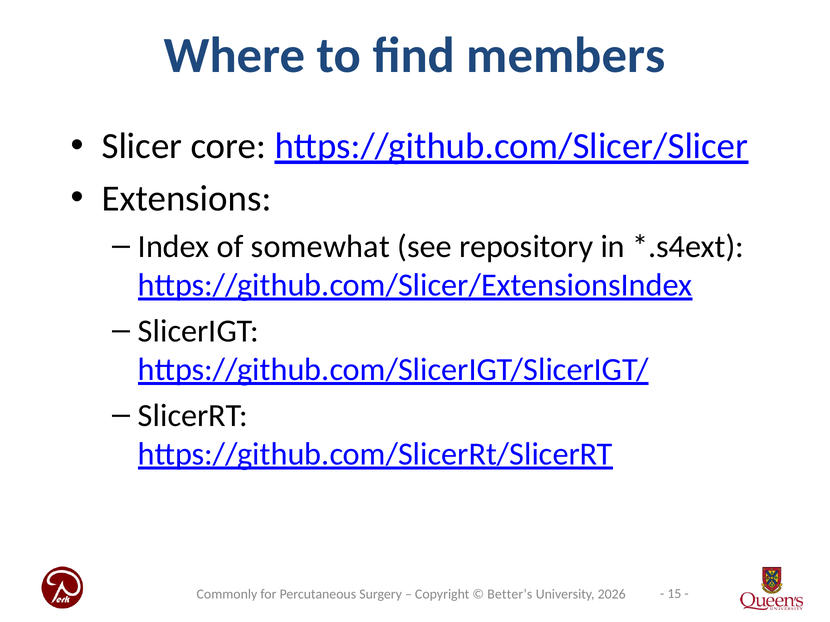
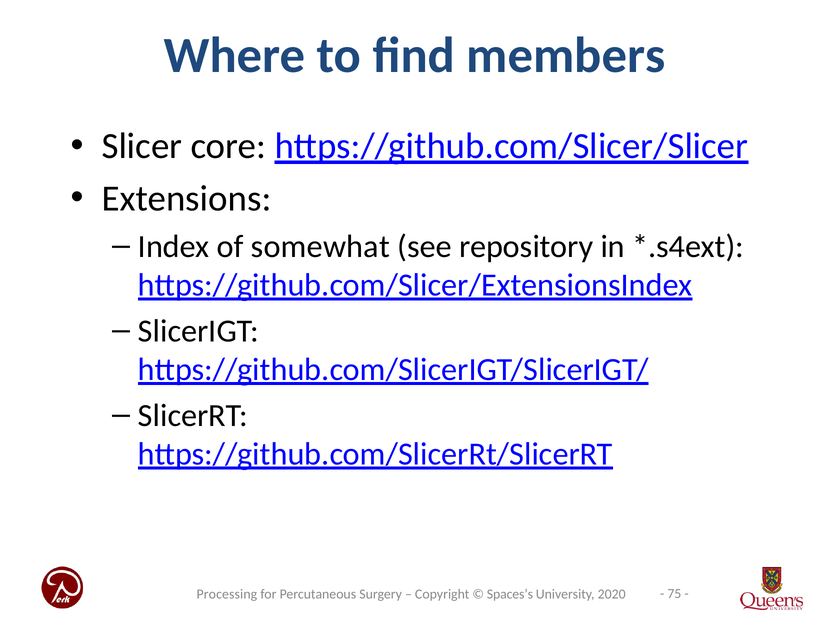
15: 15 -> 75
Commonly: Commonly -> Processing
Better’s: Better’s -> Spaces’s
2026: 2026 -> 2020
